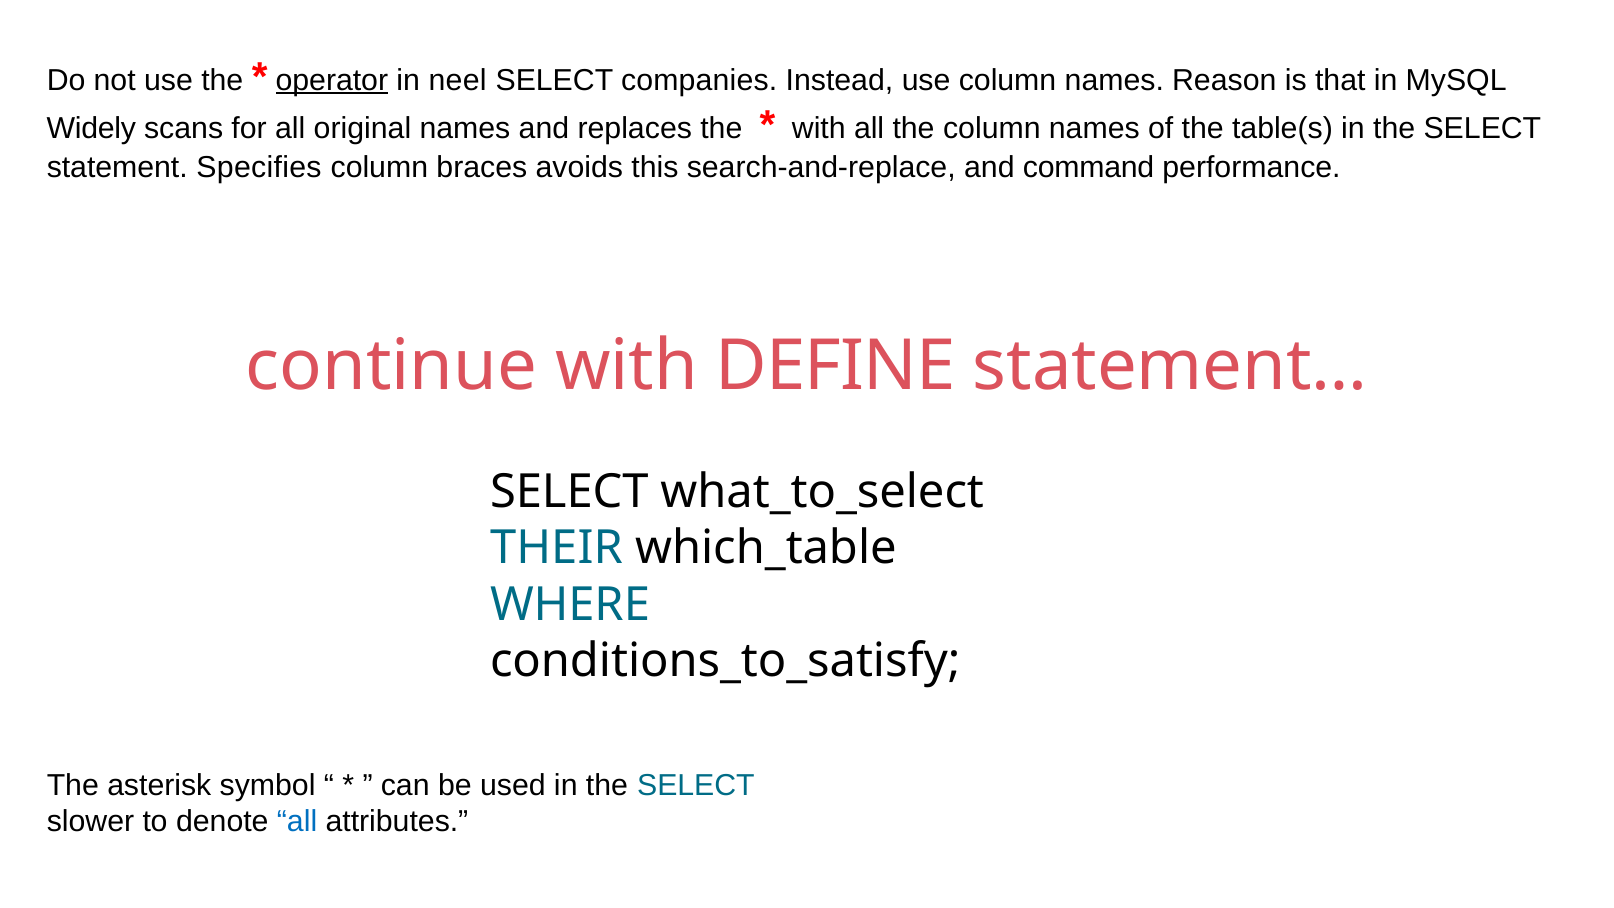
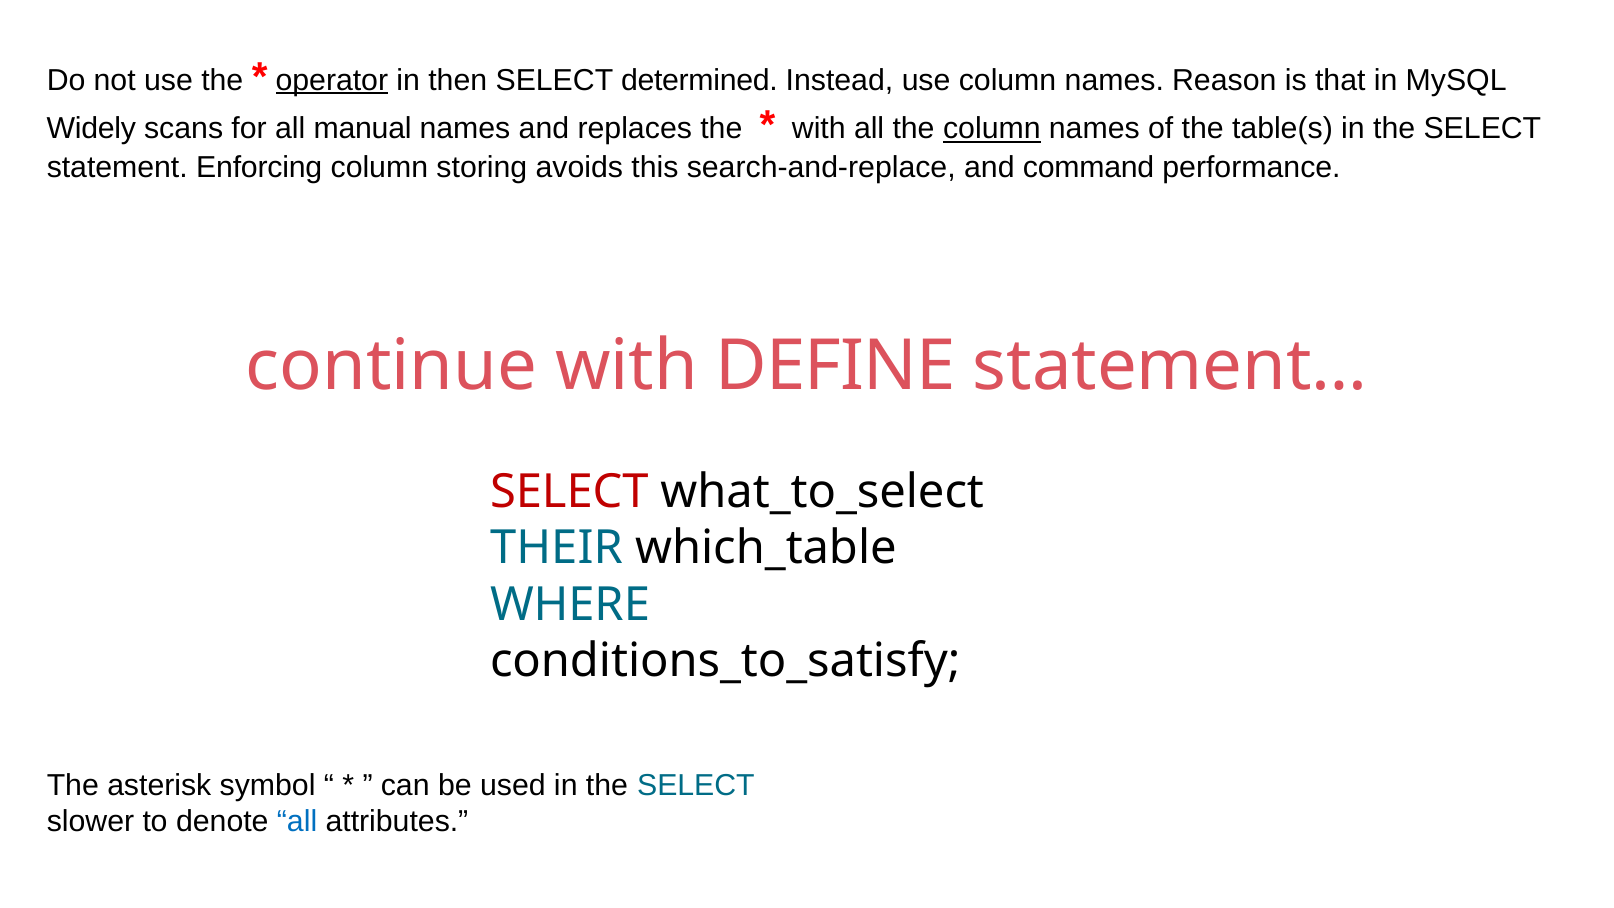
neel: neel -> then
companies: companies -> determined
original: original -> manual
column at (992, 129) underline: none -> present
Specifies: Specifies -> Enforcing
braces: braces -> storing
SELECT at (569, 491) colour: black -> red
